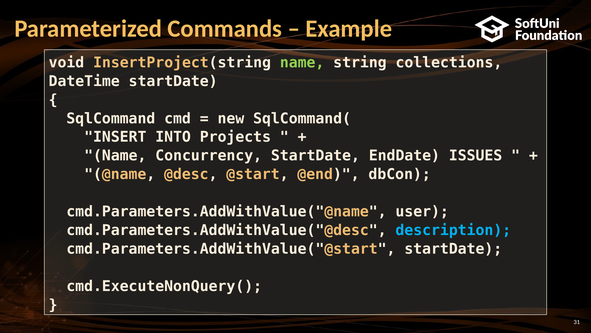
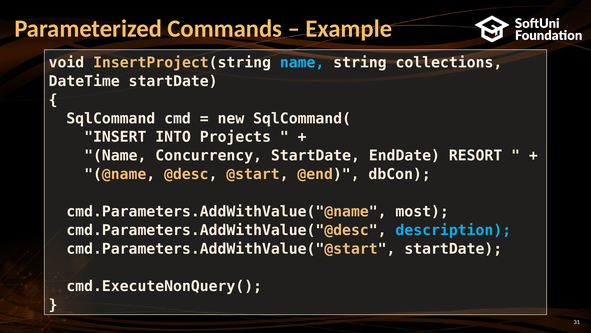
name at (302, 62) colour: light green -> light blue
ISSUES: ISSUES -> RESORT
user: user -> most
